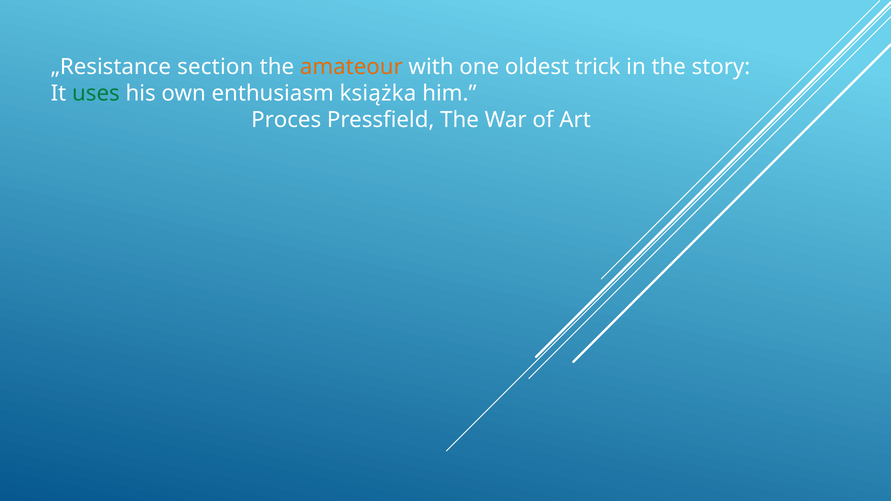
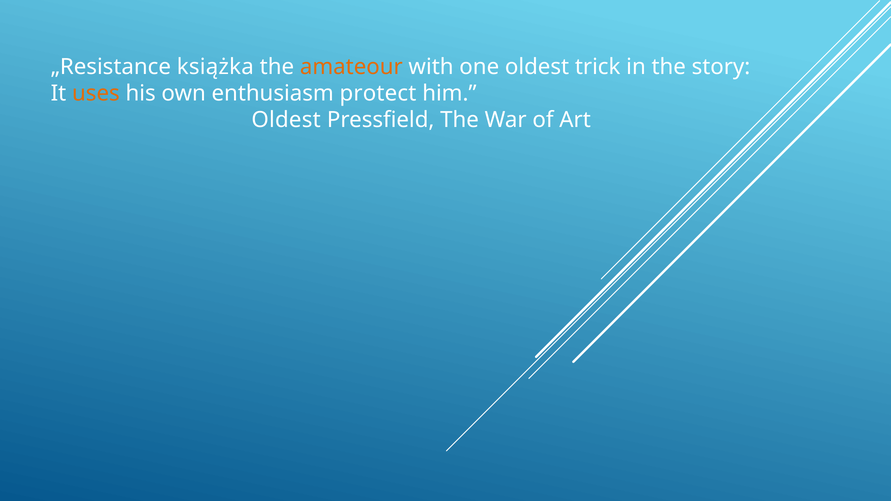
section: section -> książka
uses colour: green -> orange
książka: książka -> protect
Proces at (286, 120): Proces -> Oldest
